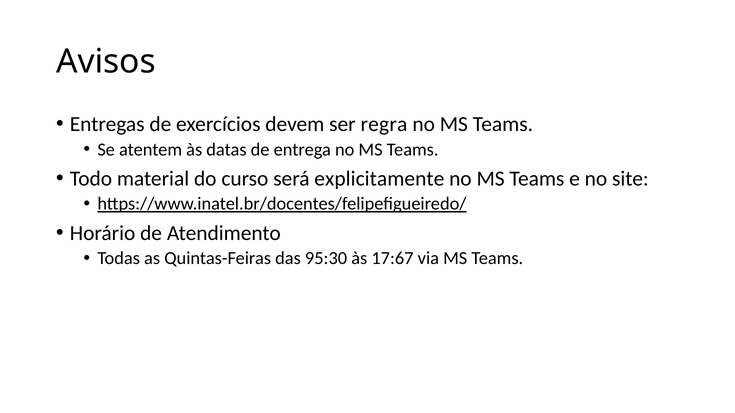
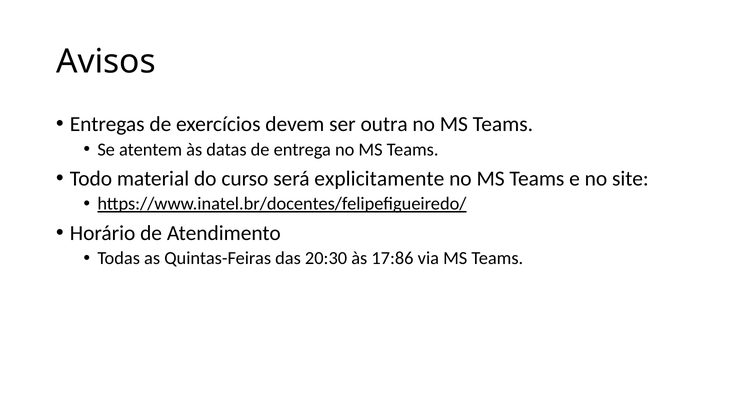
regra: regra -> outra
95:30: 95:30 -> 20:30
17:67: 17:67 -> 17:86
